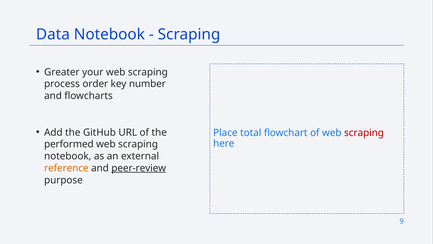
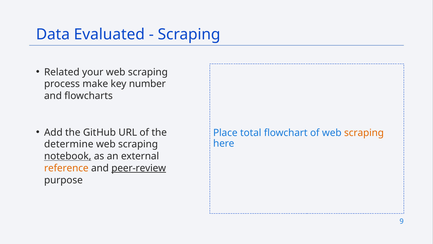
Data Notebook: Notebook -> Evaluated
Greater: Greater -> Related
order: order -> make
scraping at (364, 133) colour: red -> orange
performed: performed -> determine
notebook at (68, 156) underline: none -> present
